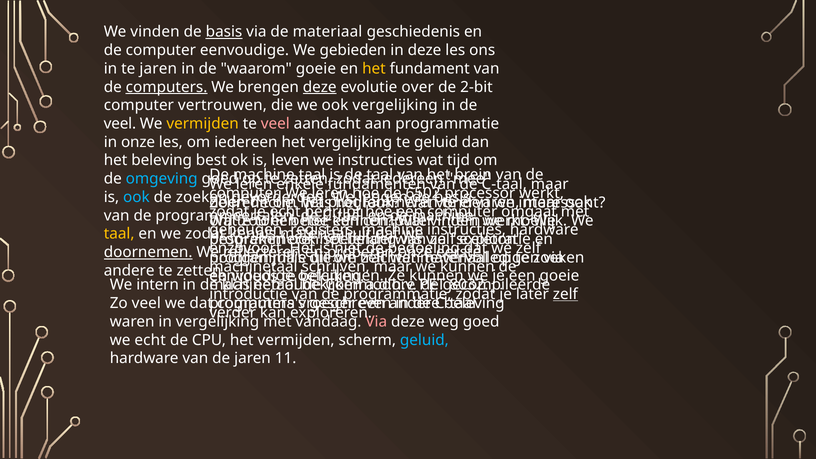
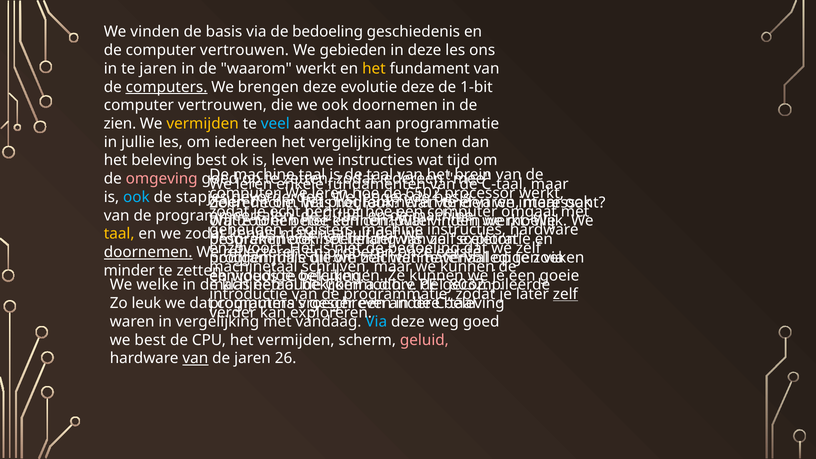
basis at (224, 32) underline: present -> none
via de materiaal: materiaal -> bedoeling
de computer eenvoudige: eenvoudige -> vertrouwen
waarom goeie: goeie -> werkt
deze at (320, 87) underline: present -> none
evolutie over: over -> deze
2-bit: 2-bit -> 1-bit
ook vergelijking: vergelijking -> doornemen
veel at (120, 124): veel -> zien
veel at (275, 124) colour: pink -> light blue
in onze: onze -> jullie
geluid at (436, 142): geluid -> tonen
omgeving colour: light blue -> pink
de zoeken: zoeken -> stapjes
andere at (129, 271): andere -> minder
We intern: intern -> welke
Zo veel: veel -> leuk
Via at (376, 322) colour: pink -> light blue
we echt: echt -> best
geluid at (424, 340) colour: light blue -> pink
van at (195, 358) underline: none -> present
11: 11 -> 26
